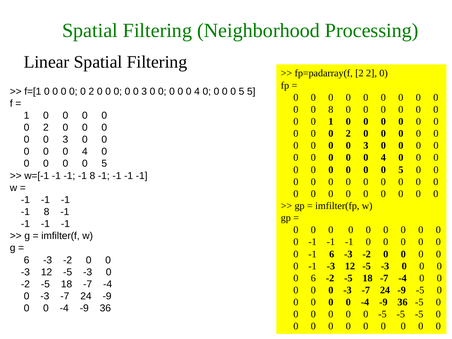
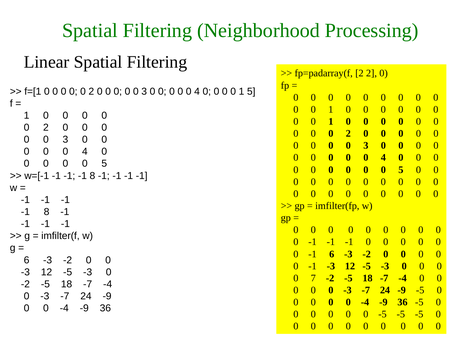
5 at (241, 91): 5 -> 1
8 at (331, 109): 8 -> 1
0 6: 6 -> 7
